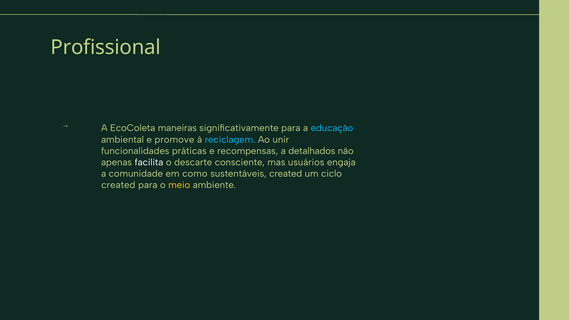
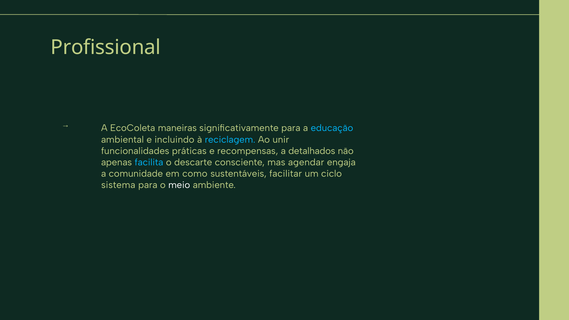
promove: promove -> incluindo
facilita colour: white -> light blue
usuários: usuários -> agendar
sustentáveis created: created -> facilitar
created at (118, 185): created -> sistema
meio colour: yellow -> white
